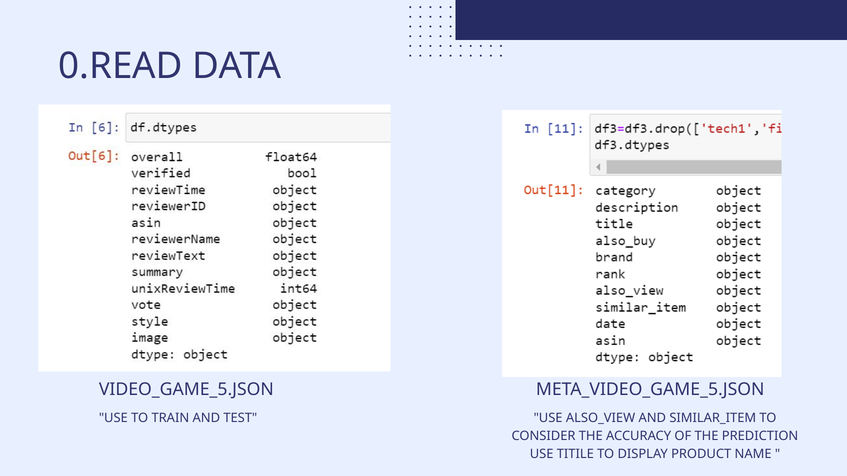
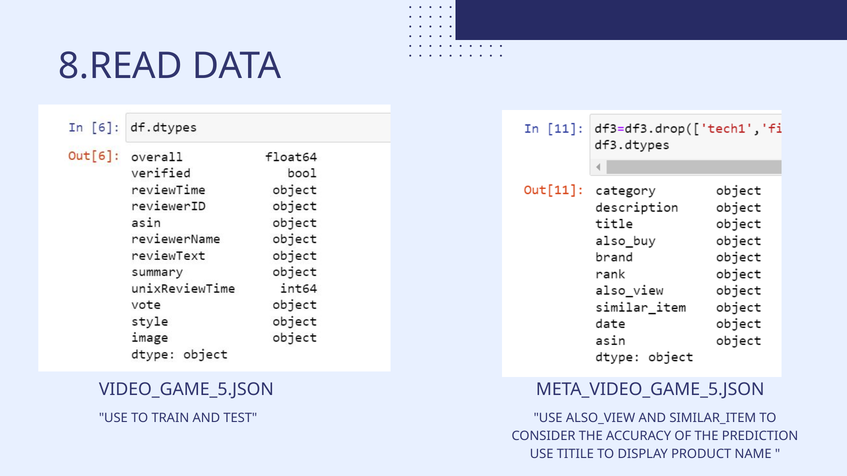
0.READ: 0.READ -> 8.READ
